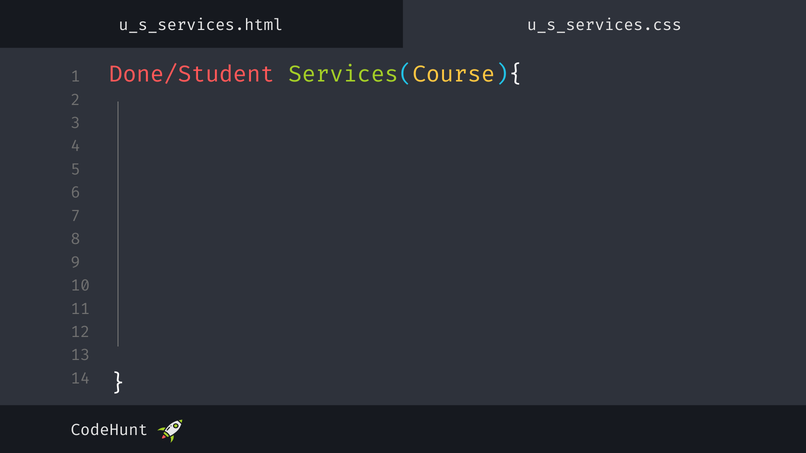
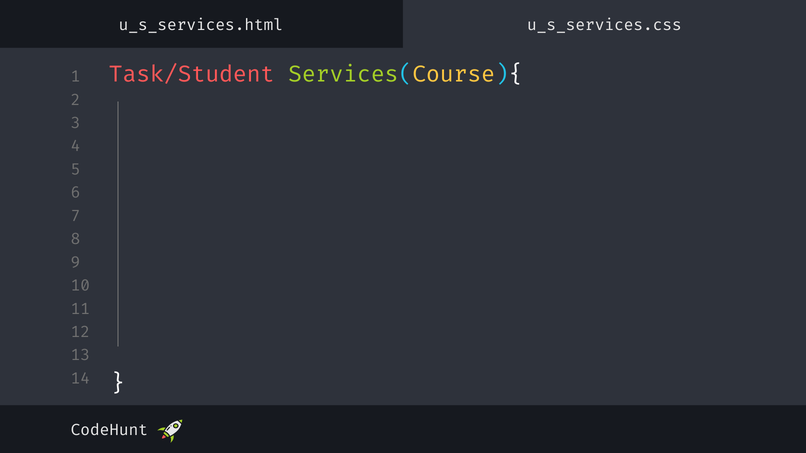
Done/Student: Done/Student -> Task/Student
